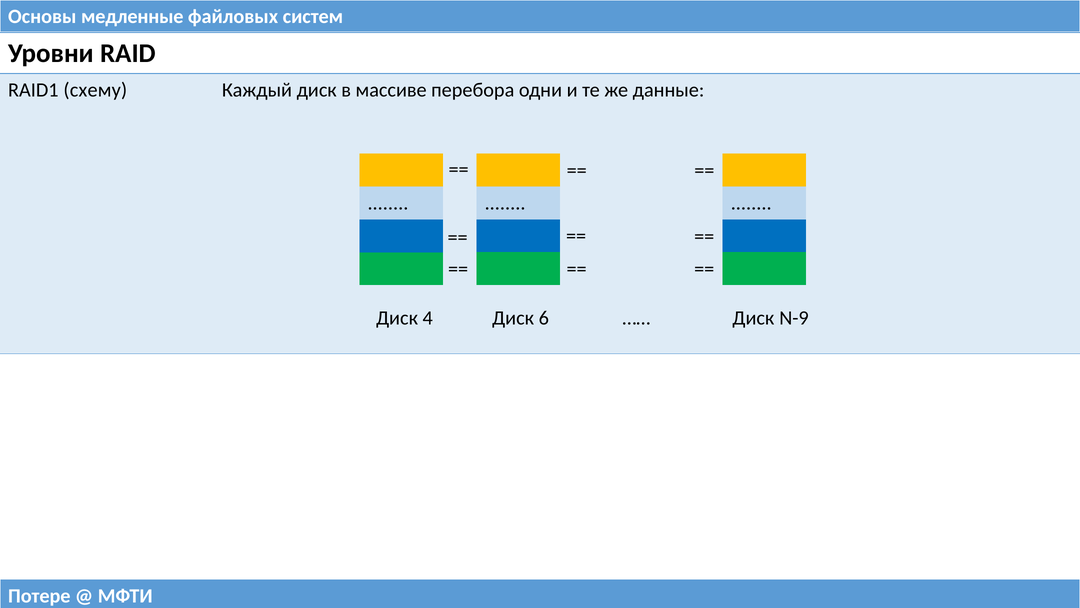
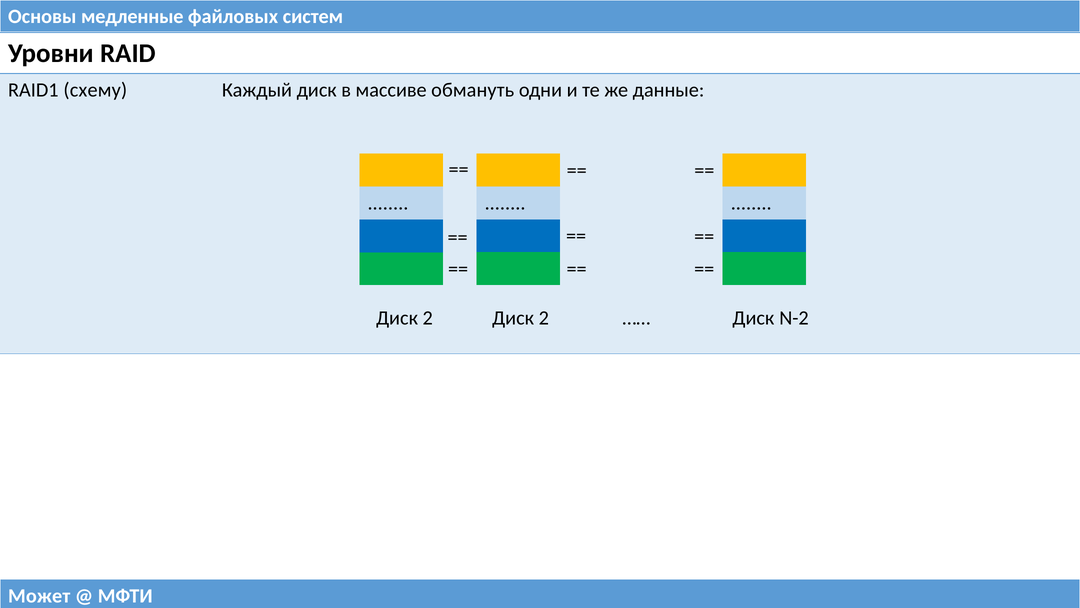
перебора: перебора -> обмануть
4 at (428, 318): 4 -> 2
6 at (544, 318): 6 -> 2
N-9: N-9 -> N-2
Потере: Потере -> Может
